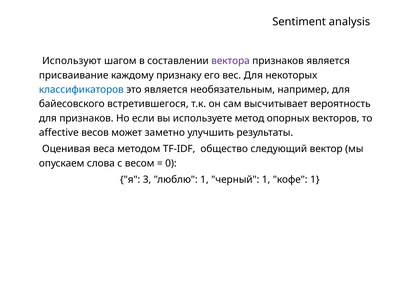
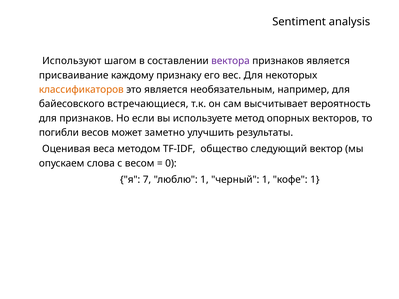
классификаторов colour: blue -> orange
встретившегося: встретившегося -> встречающиеся
affective: affective -> погибли
3: 3 -> 7
